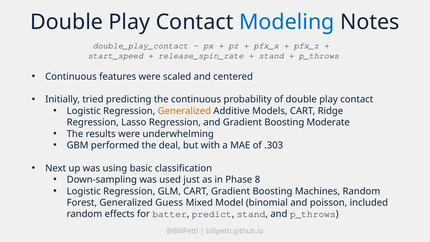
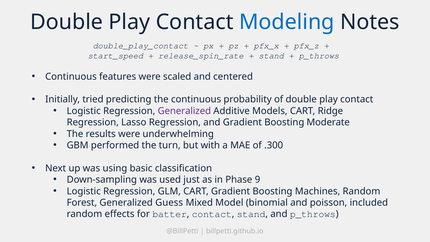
Generalized at (184, 111) colour: orange -> purple
deal: deal -> turn
.303: .303 -> .300
8: 8 -> 9
predict at (212, 214): predict -> contact
